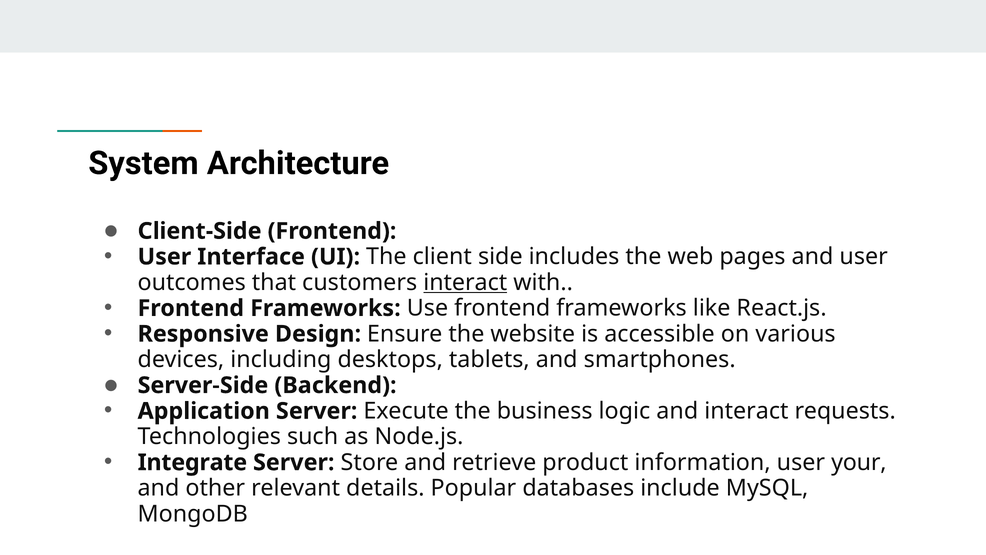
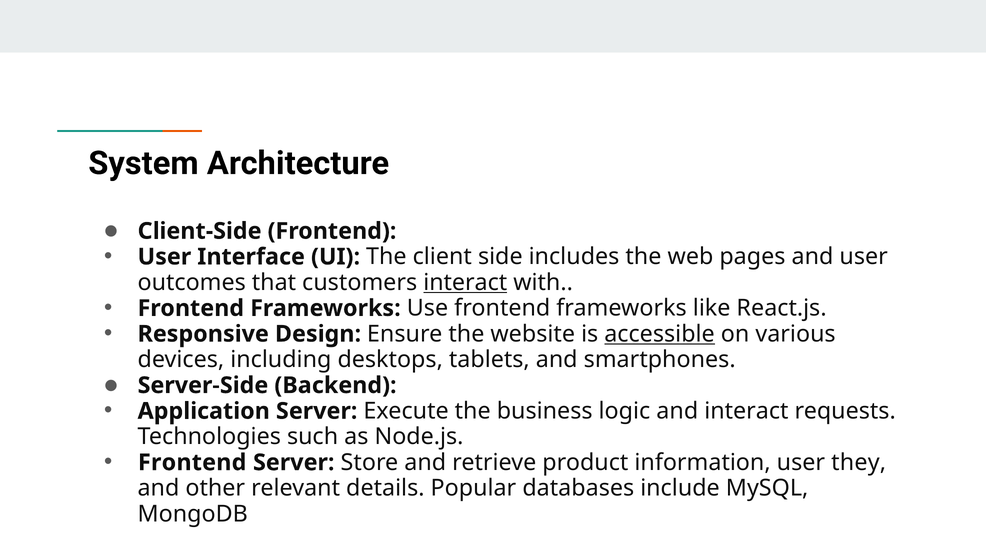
accessible underline: none -> present
Integrate at (192, 462): Integrate -> Frontend
your: your -> they
